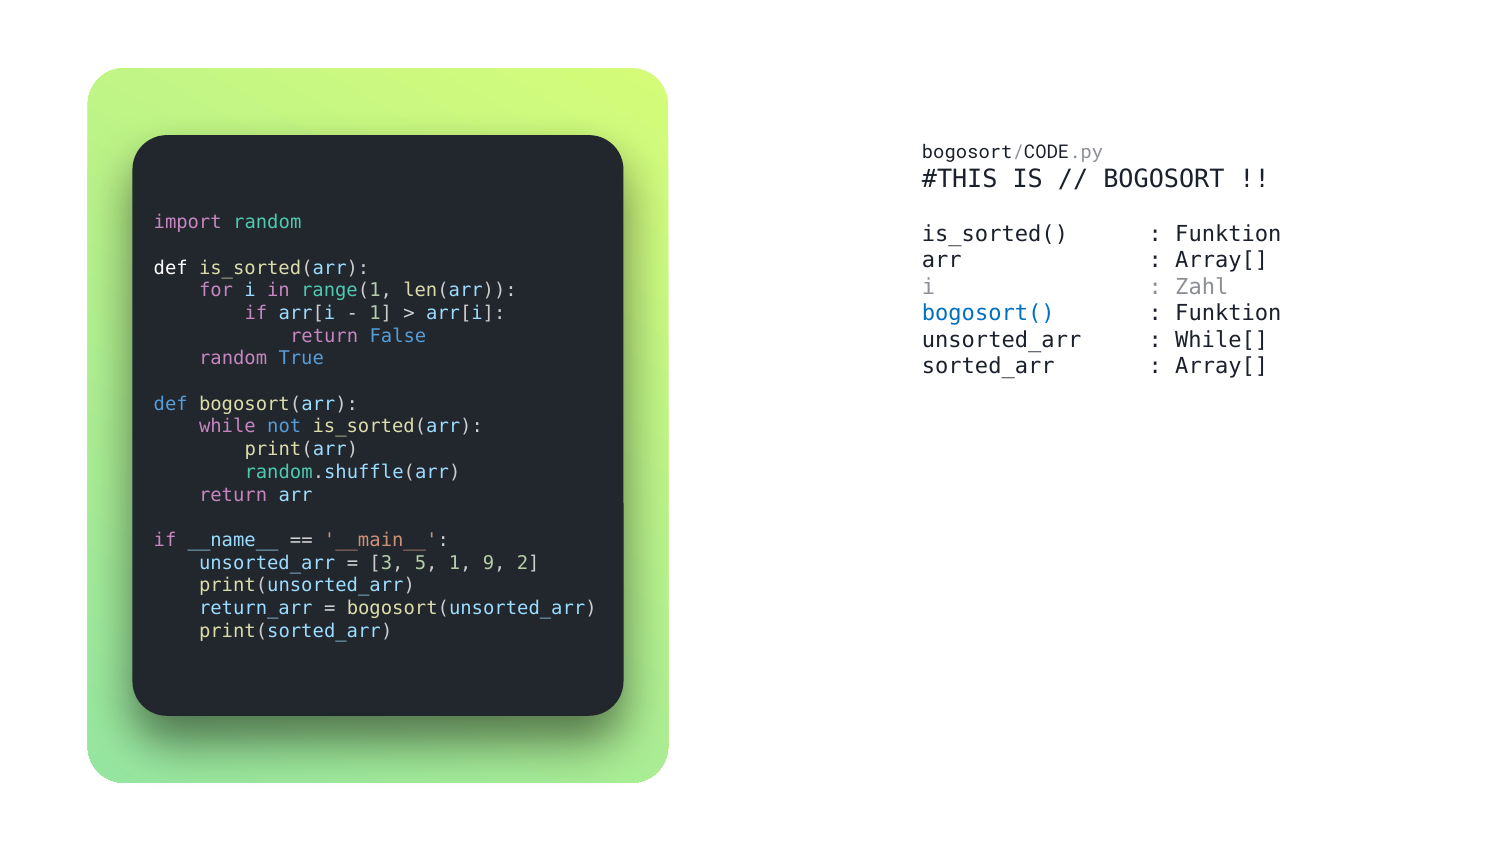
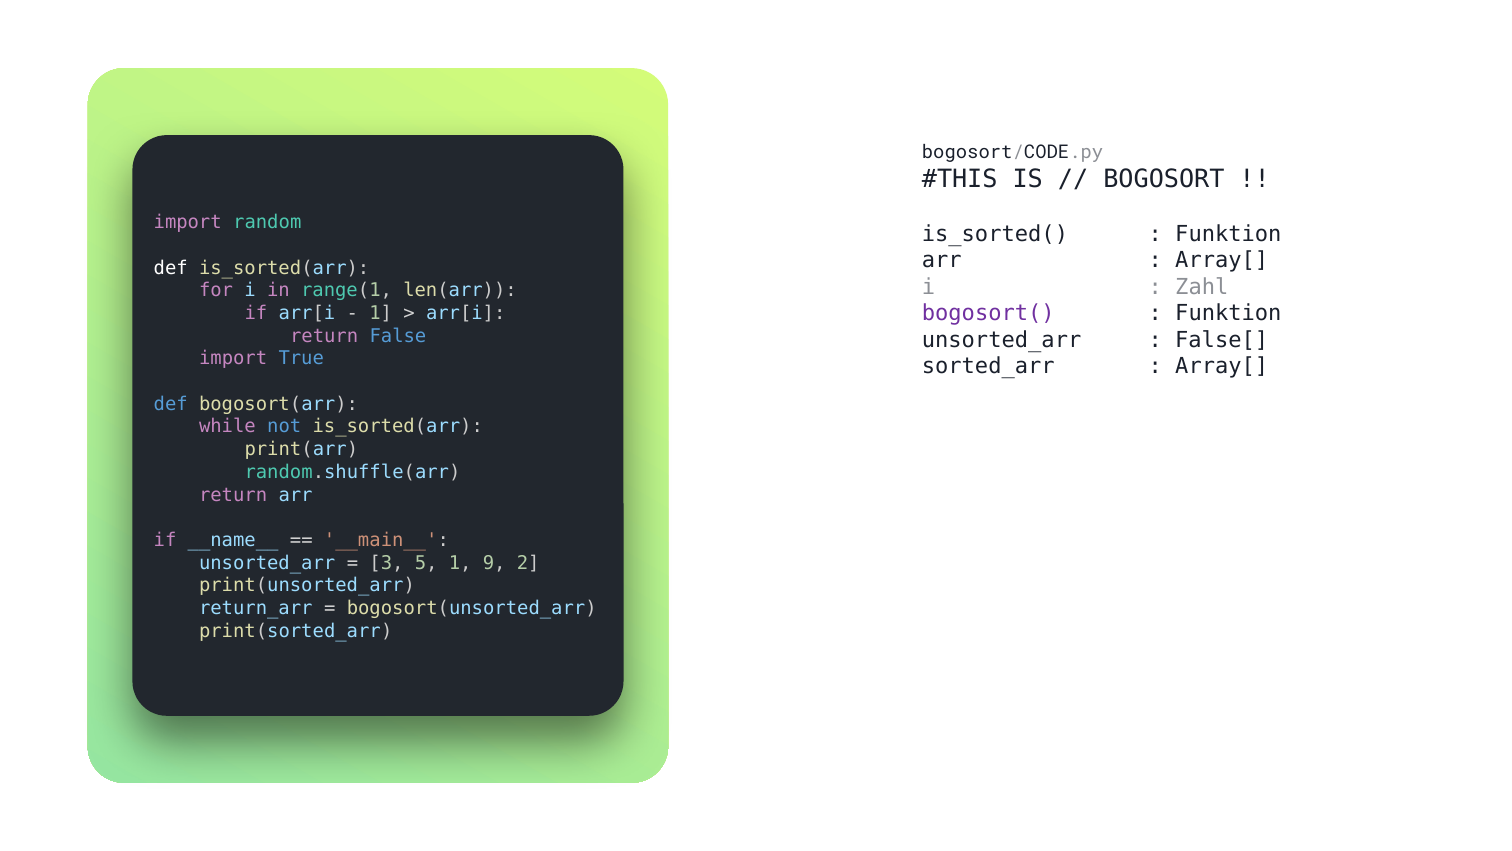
bogosort( colour: blue -> purple
While[: While[ -> False[
random at (233, 358): random -> import
